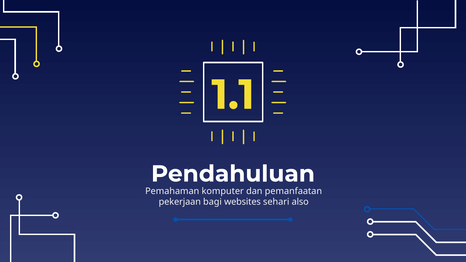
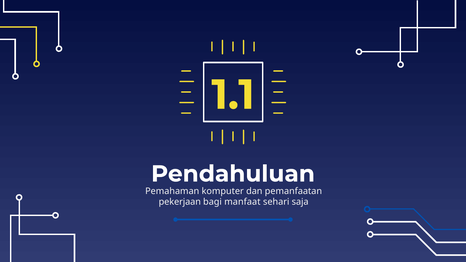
websites: websites -> manfaat
also: also -> saja
